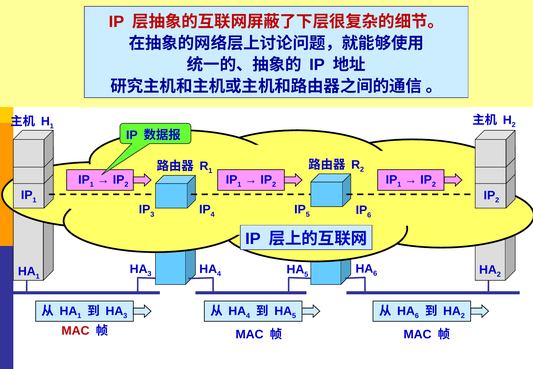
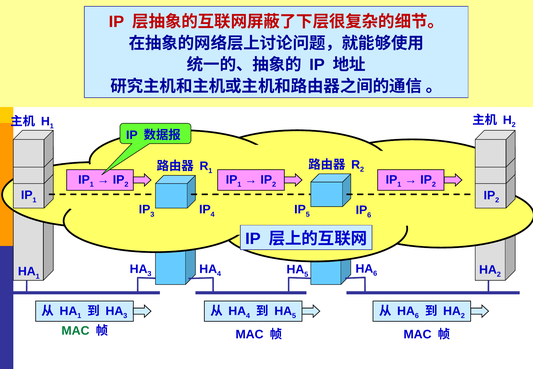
MAC at (75, 331) colour: red -> green
